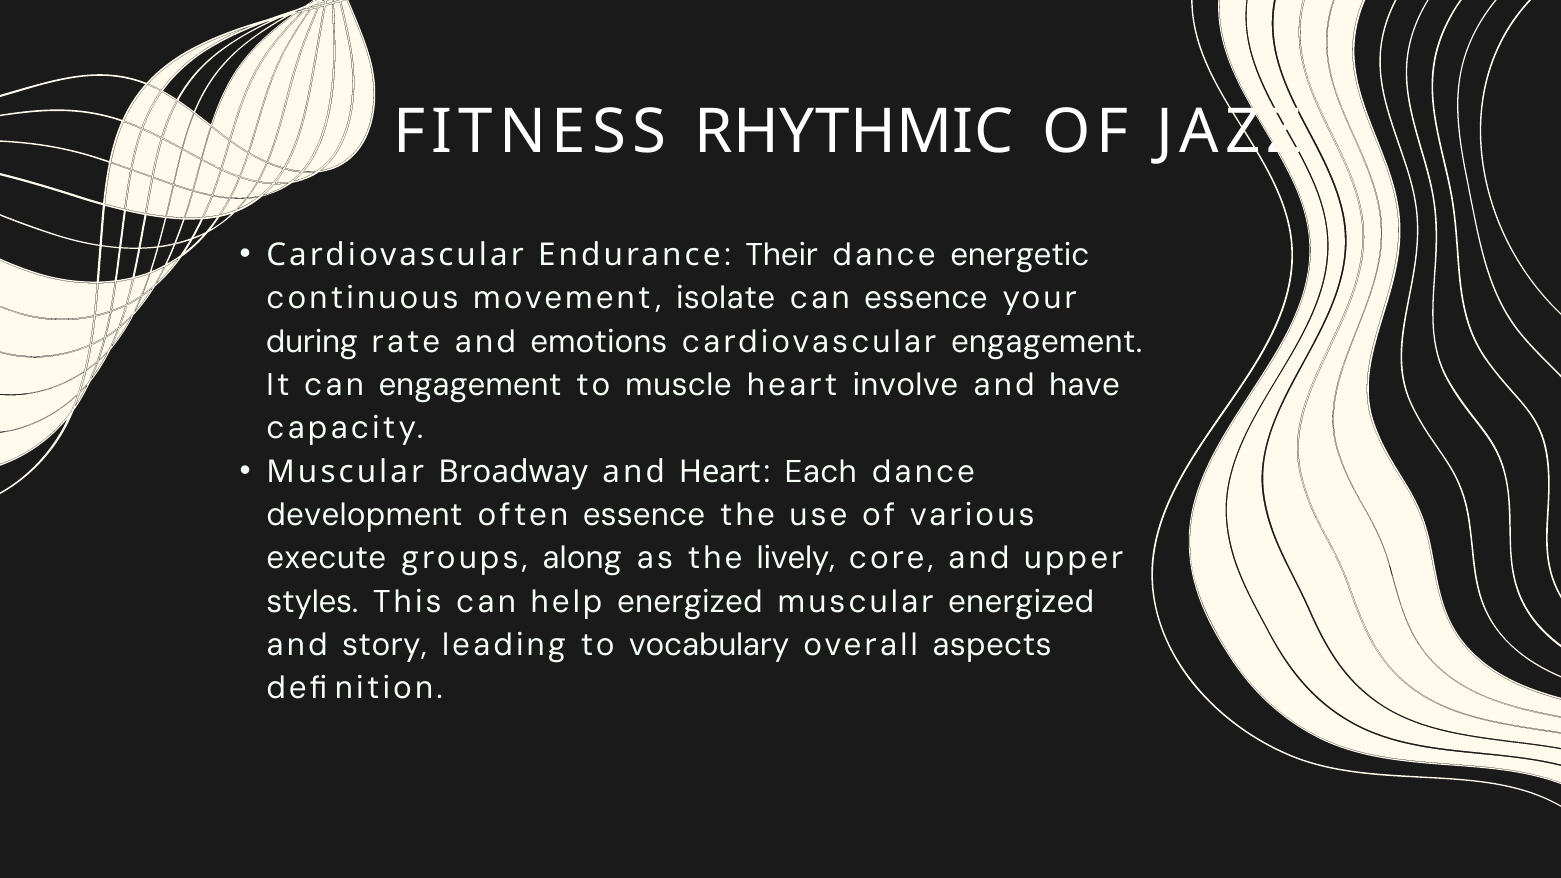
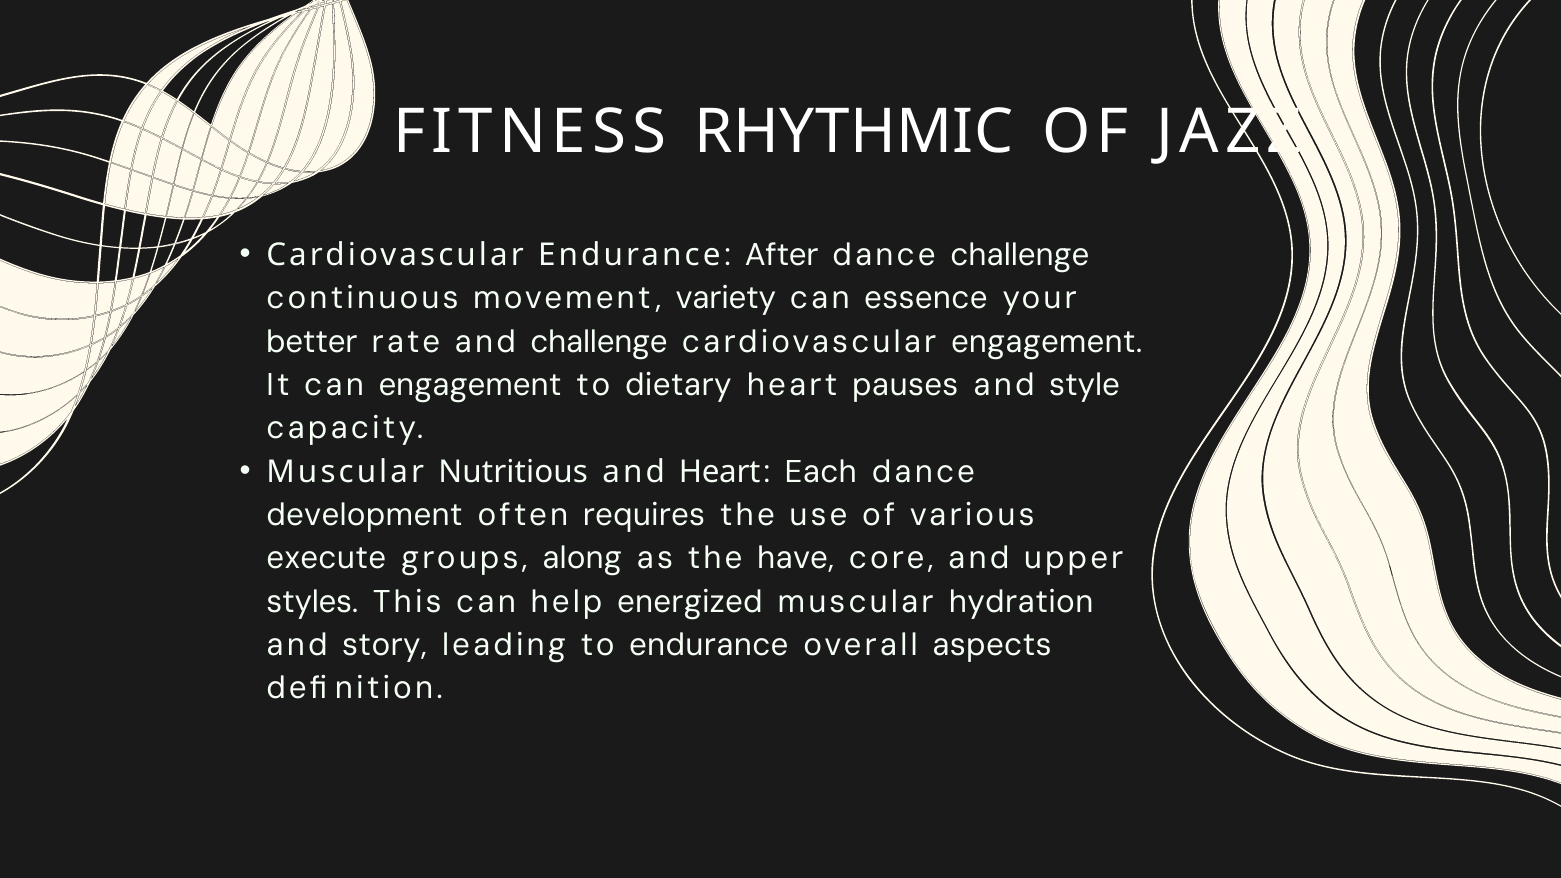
Their: Their -> After
dance energetic: energetic -> challenge
isolate: isolate -> variety
during: during -> better
and emotions: emotions -> challenge
muscle: muscle -> dietary
involve: involve -> pauses
have: have -> style
Broadway: Broadway -> Nutritious
often essence: essence -> requires
lively: lively -> have
muscular energized: energized -> hydration
to vocabulary: vocabulary -> endurance
